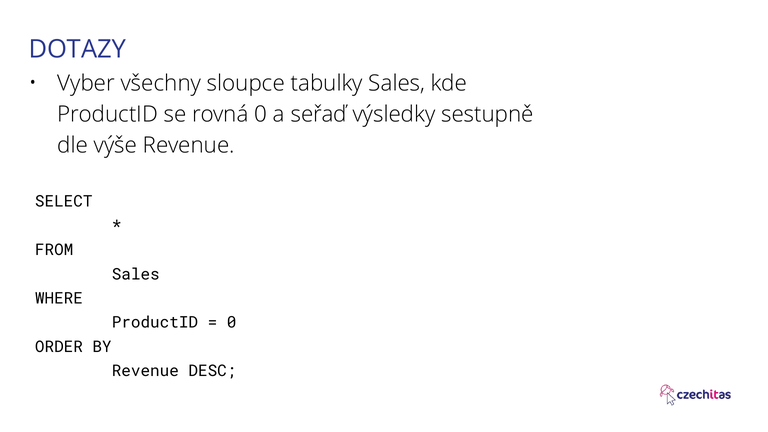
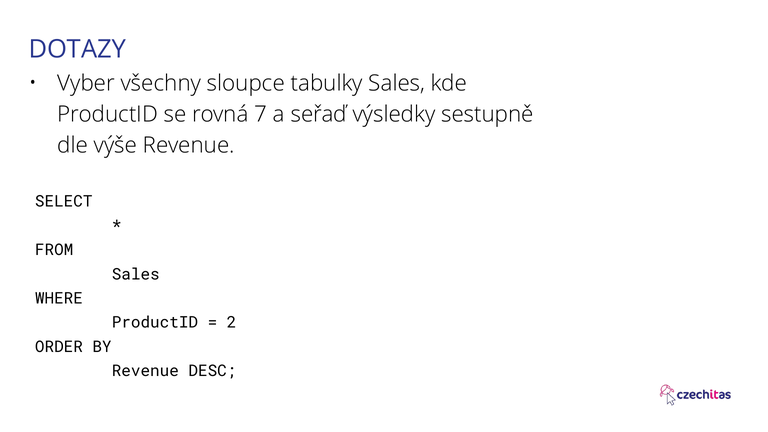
rovná 0: 0 -> 7
0 at (232, 323): 0 -> 2
